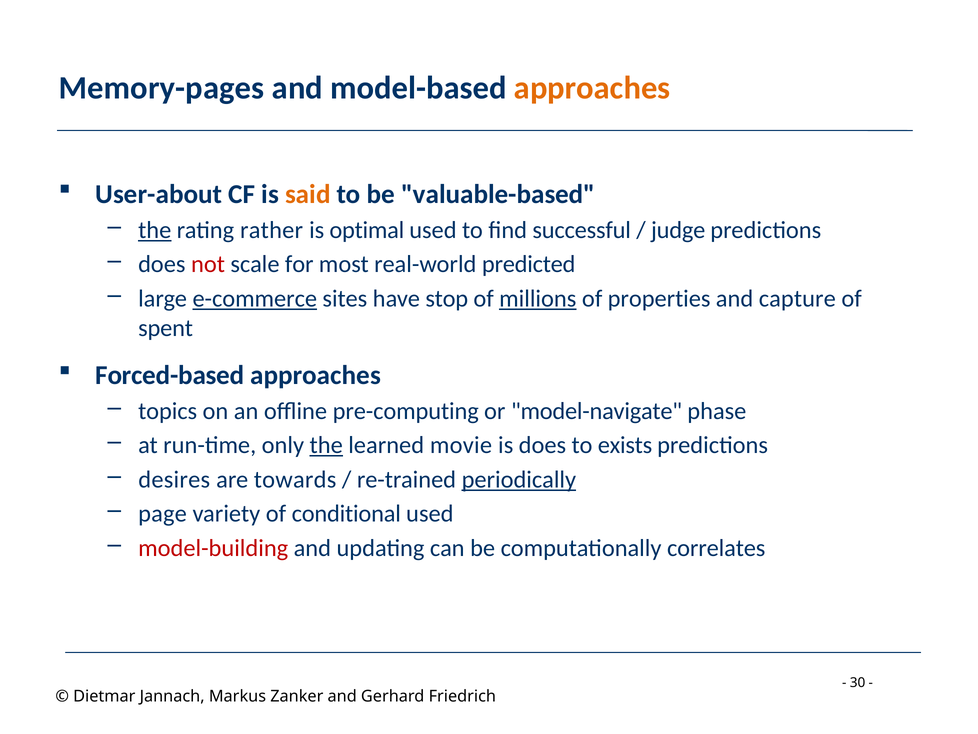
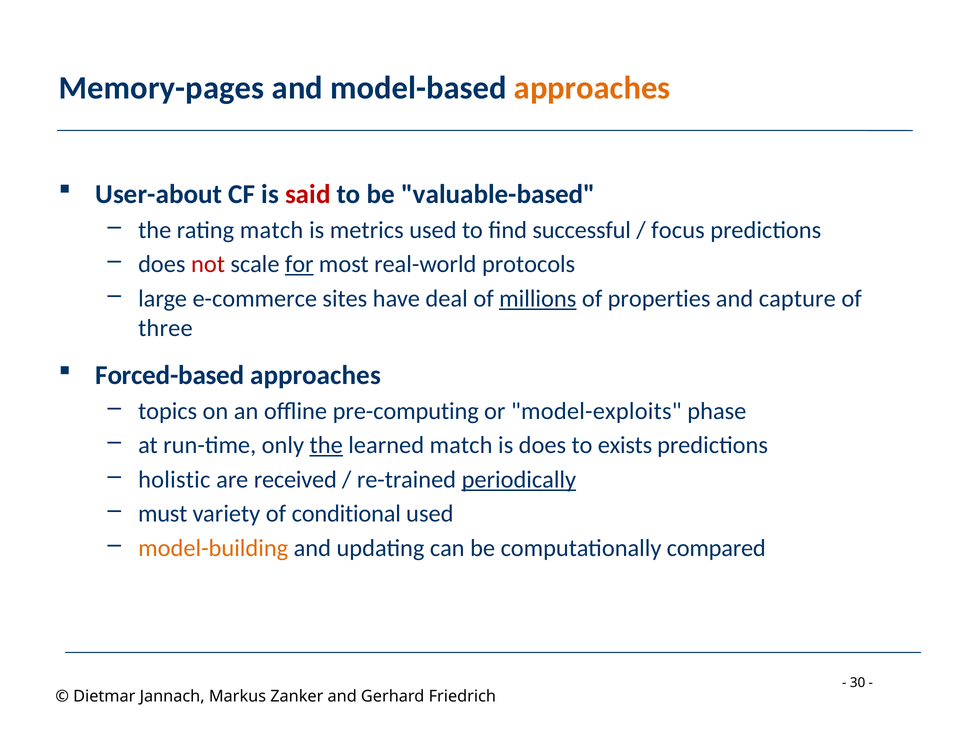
said colour: orange -> red
the at (155, 230) underline: present -> none
rating rather: rather -> match
optimal: optimal -> metrics
judge: judge -> focus
for underline: none -> present
predicted: predicted -> protocols
e-commerce underline: present -> none
stop: stop -> deal
spent: spent -> three
model-navigate: model-navigate -> model-exploits
learned movie: movie -> match
desires: desires -> holistic
towards: towards -> received
page: page -> must
model-building colour: red -> orange
correlates: correlates -> compared
